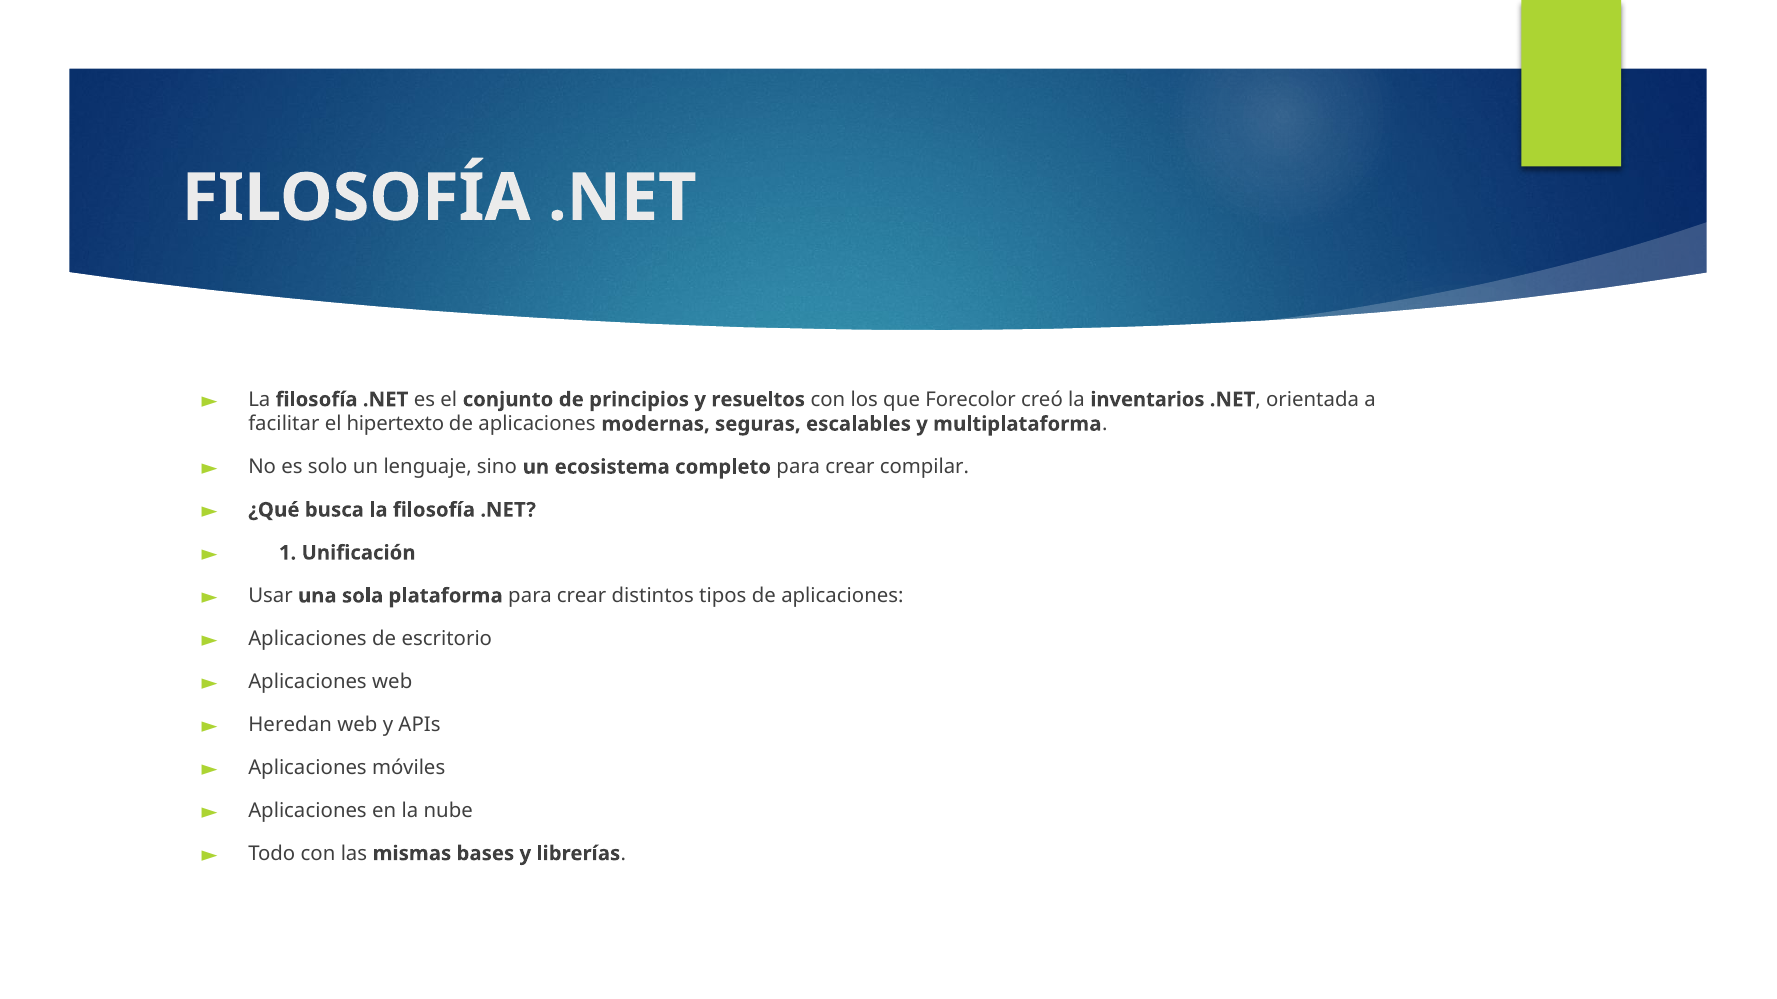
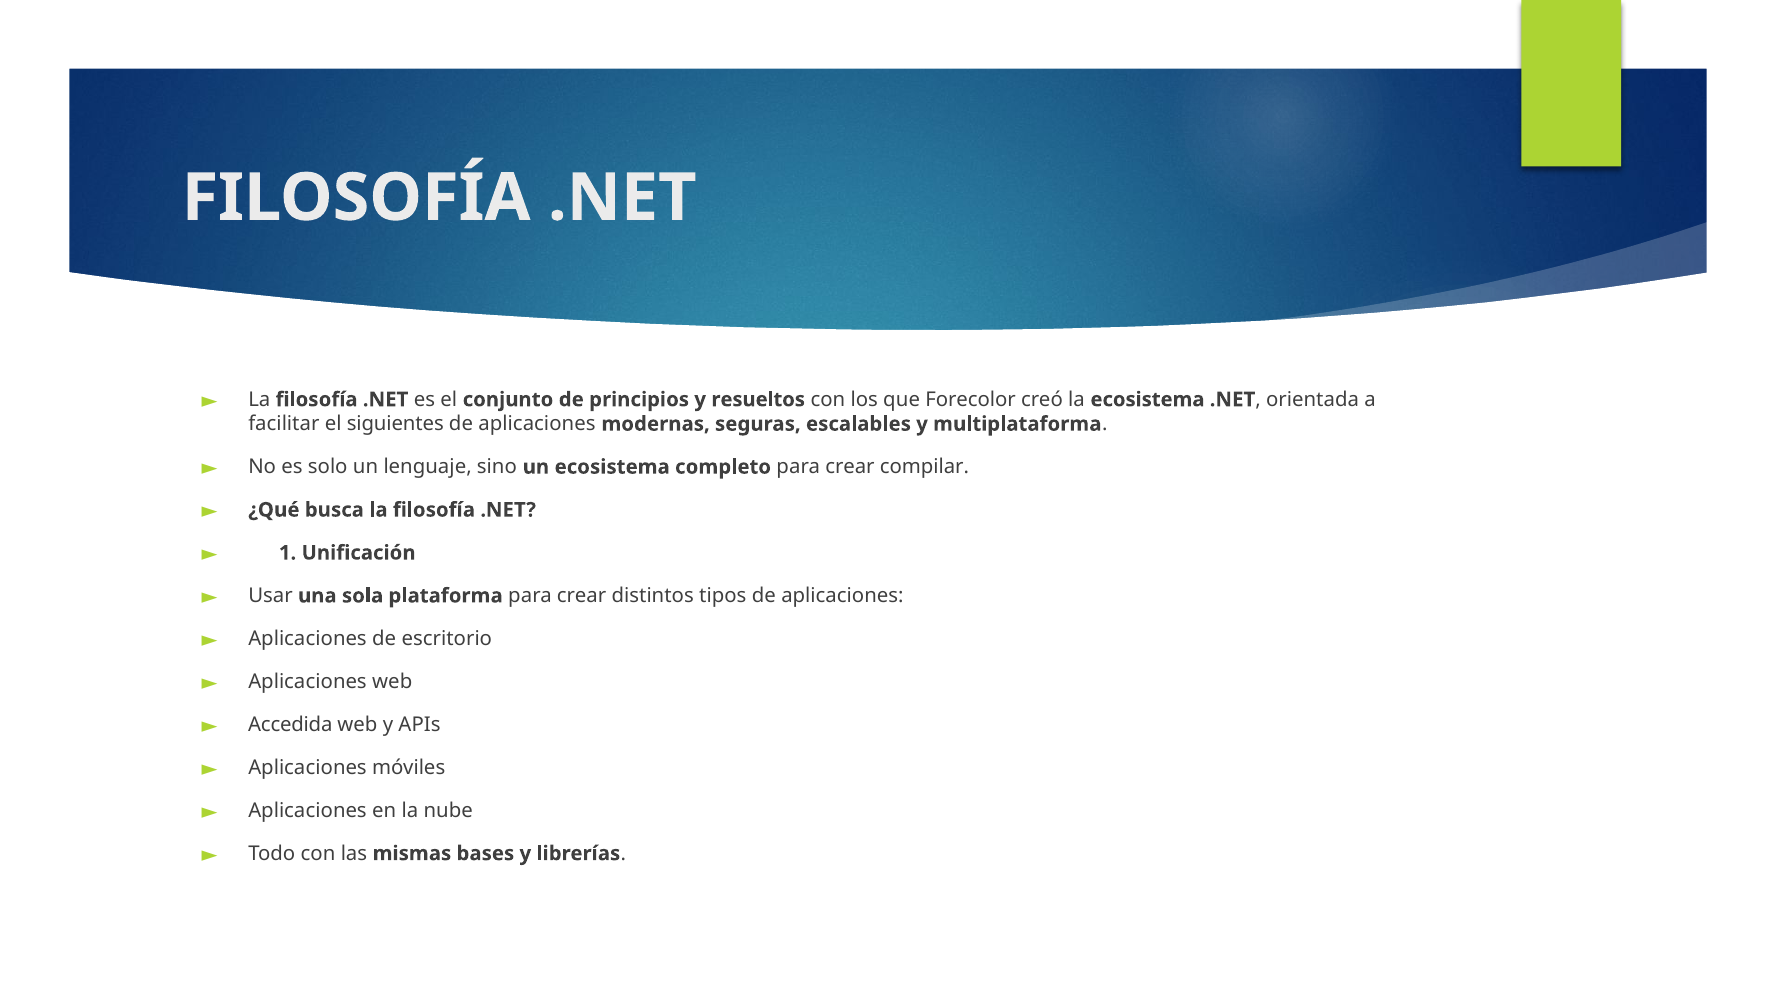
la inventarios: inventarios -> ecosistema
hipertexto: hipertexto -> siguientes
Heredan: Heredan -> Accedida
